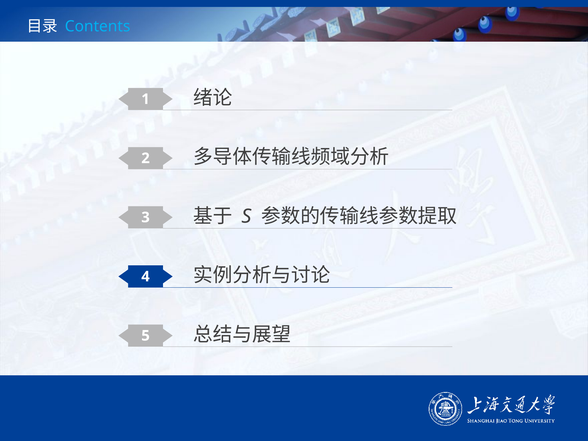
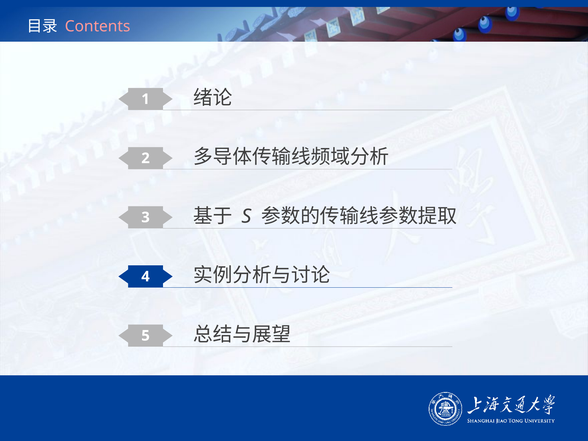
Contents colour: light blue -> pink
